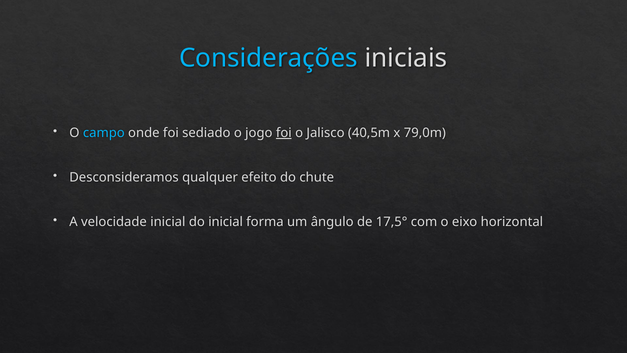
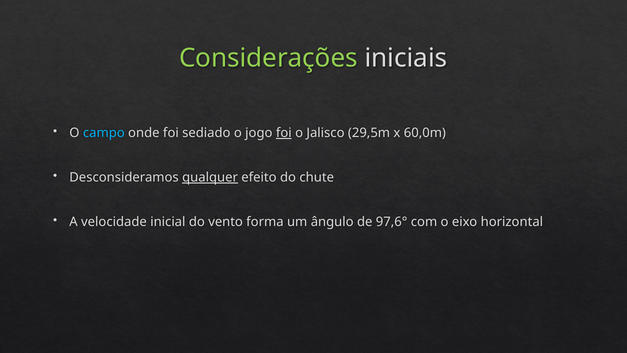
Considerações colour: light blue -> light green
40,5m: 40,5m -> 29,5m
79,0m: 79,0m -> 60,0m
qualquer underline: none -> present
do inicial: inicial -> vento
17,5°: 17,5° -> 97,6°
